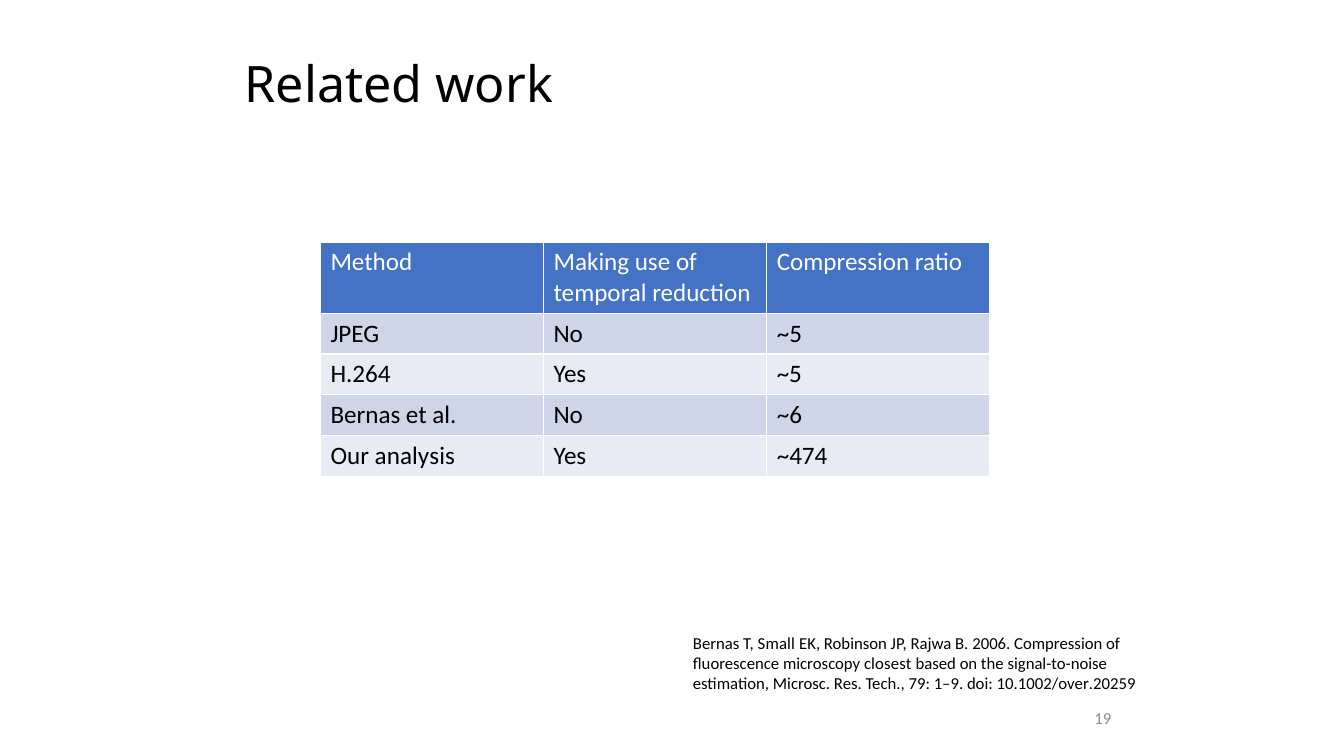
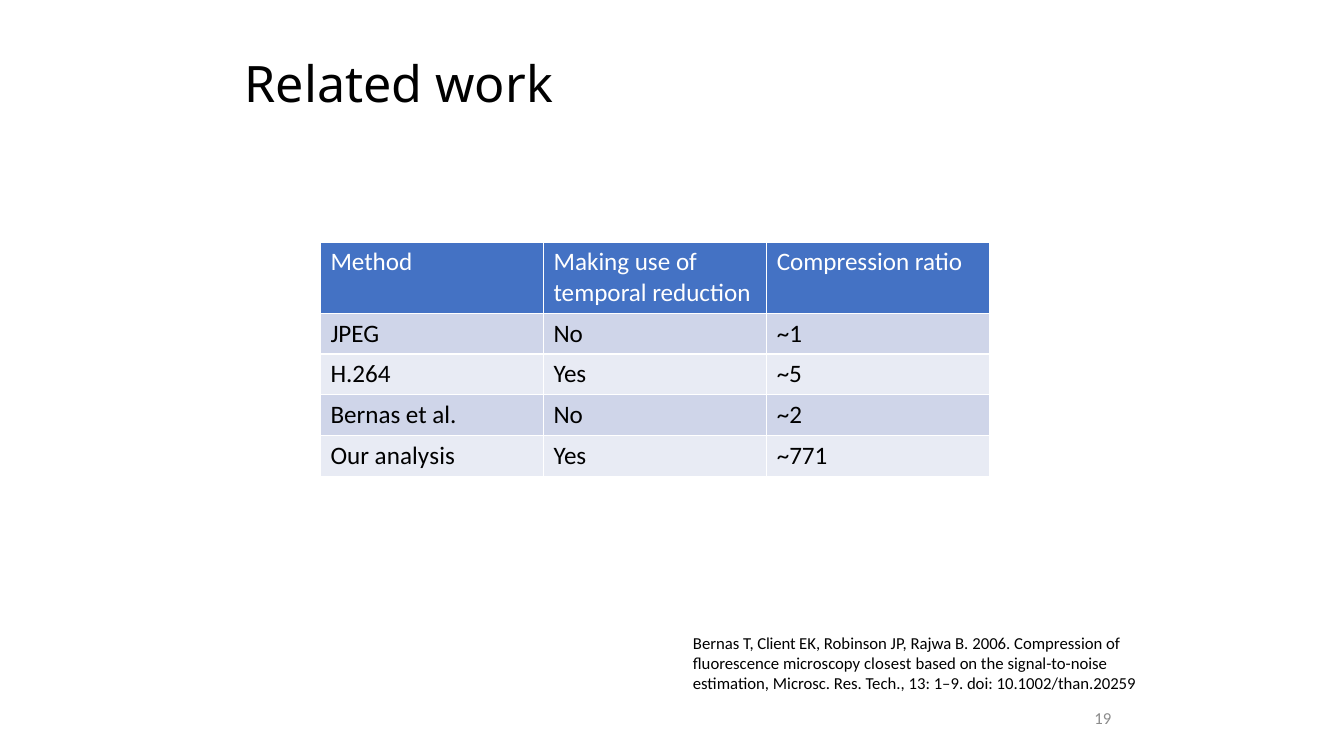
No ~5: ~5 -> ~1
~6: ~6 -> ~2
~474: ~474 -> ~771
Small: Small -> Client
79: 79 -> 13
10.1002/over.20259: 10.1002/over.20259 -> 10.1002/than.20259
